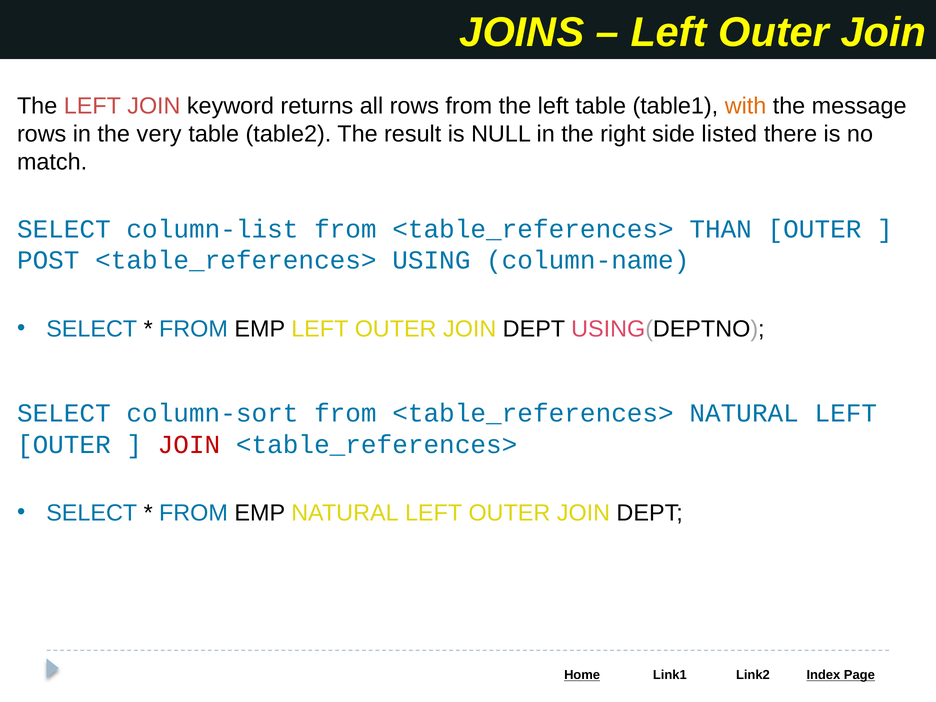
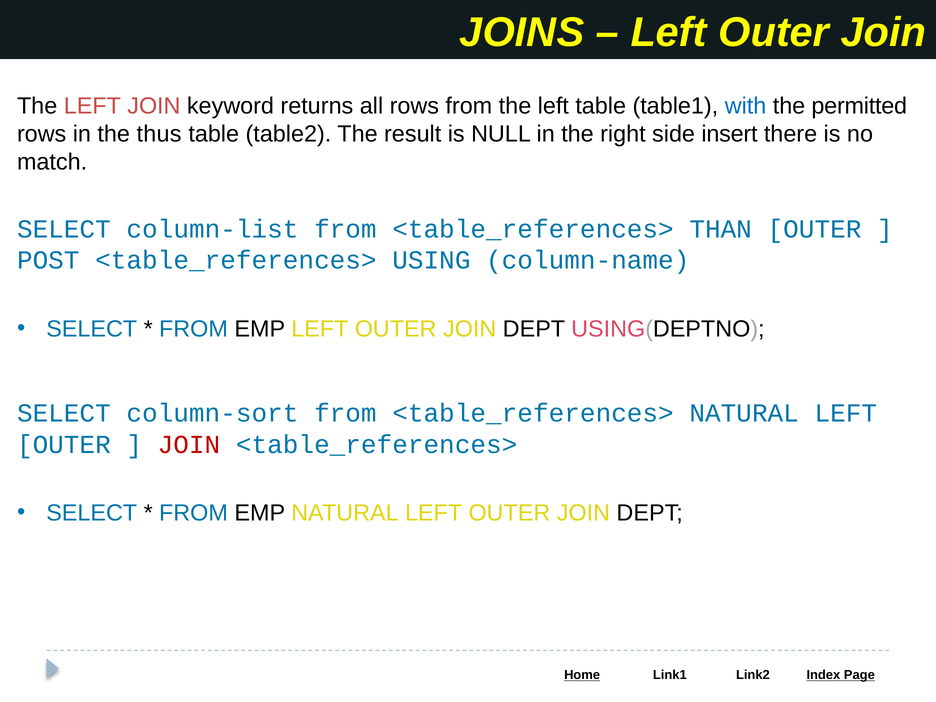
with colour: orange -> blue
message: message -> permitted
very: very -> thus
listed: listed -> insert
